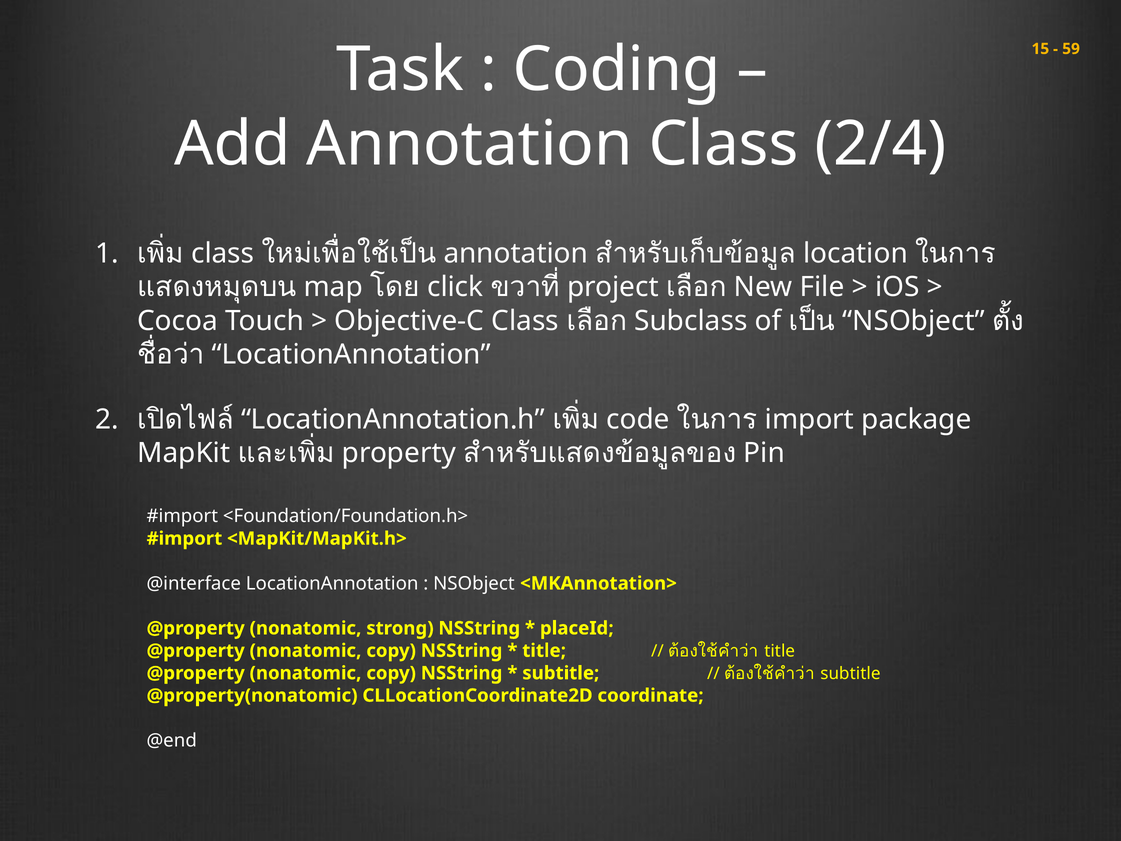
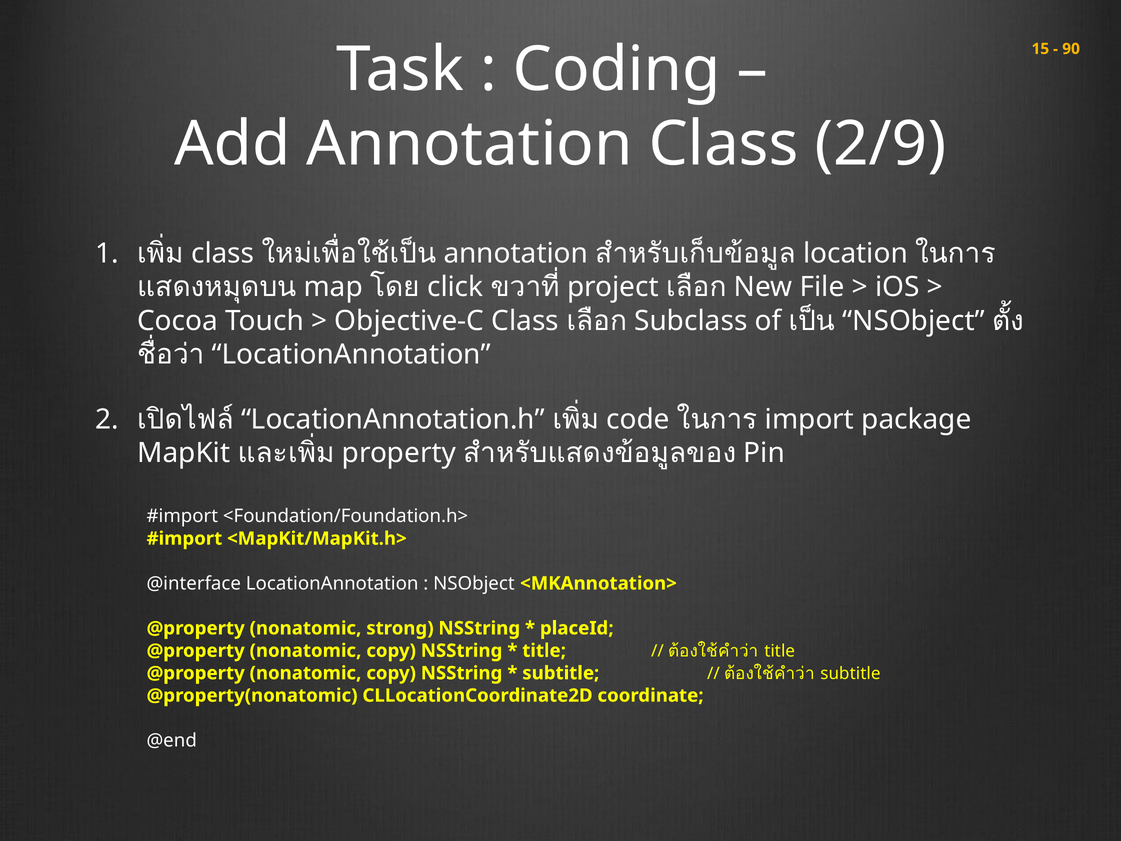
59: 59 -> 90
2/4: 2/4 -> 2/9
